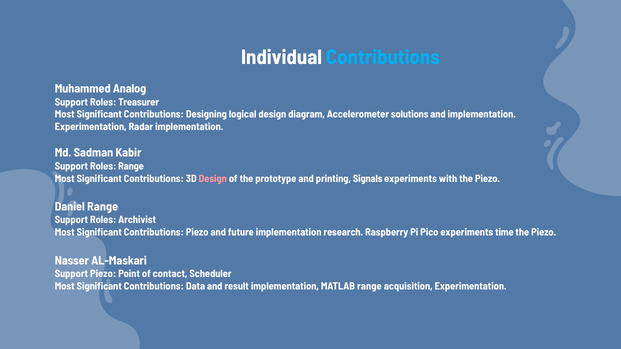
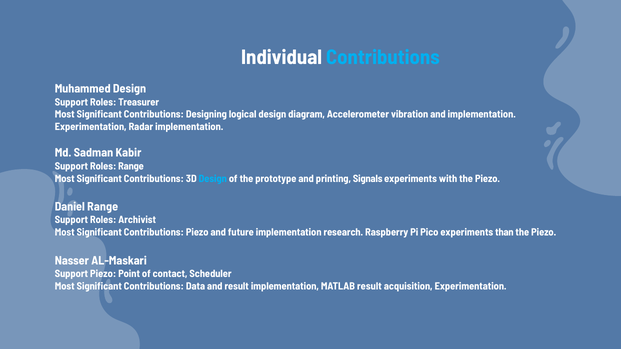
Muhammed Analog: Analog -> Design
solutions: solutions -> vibration
Design at (213, 179) colour: pink -> light blue
time: time -> than
MATLAB range: range -> result
